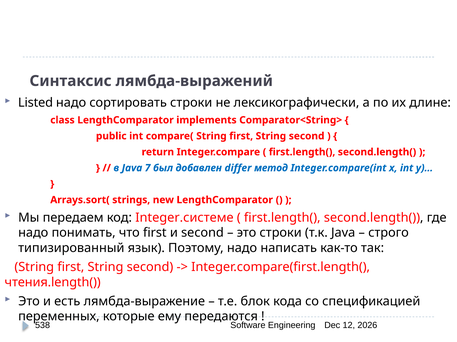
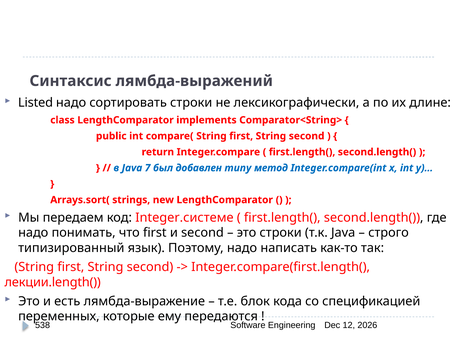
differ: differ -> типу
чтения.length(: чтения.length( -> лекции.length(
